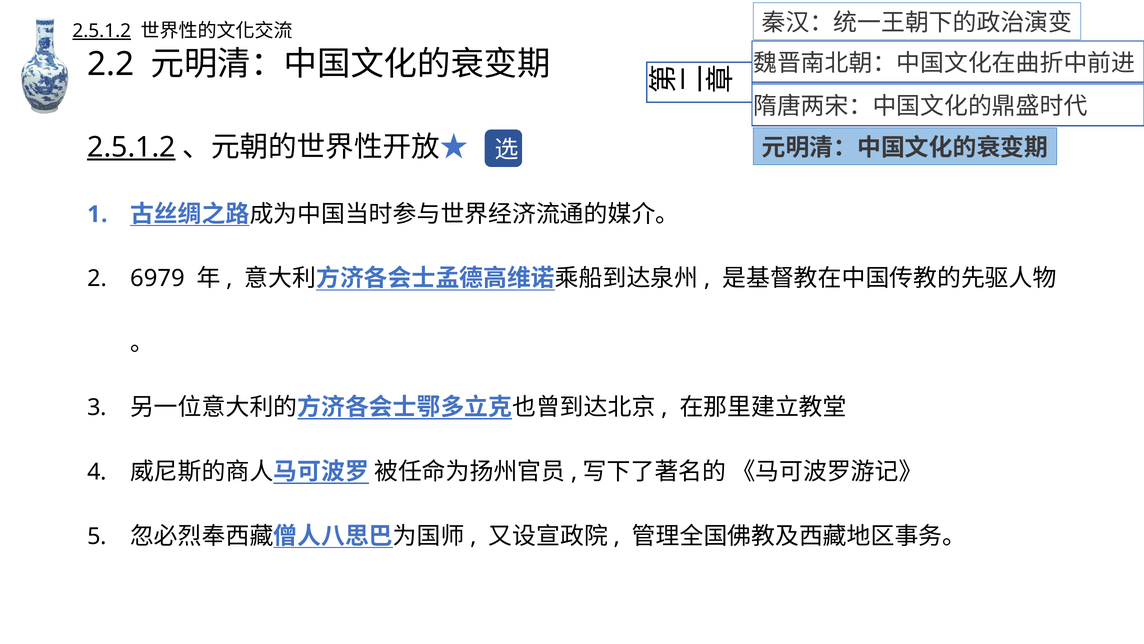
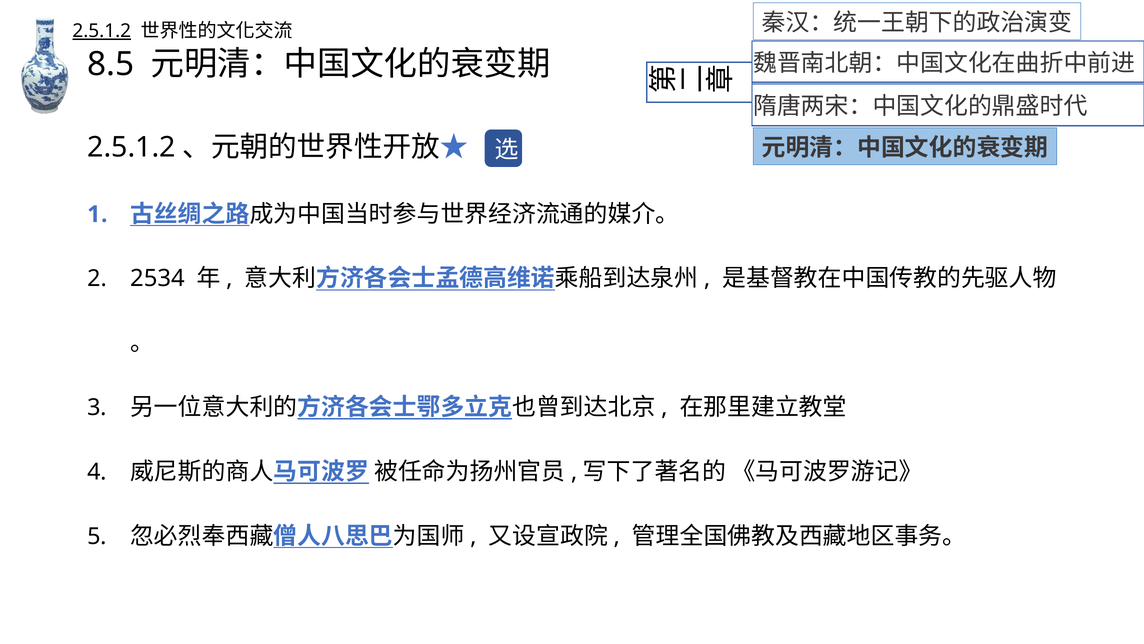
2.2: 2.2 -> 8.5
2.5.1.2 at (131, 147) underline: present -> none
6979: 6979 -> 2534
